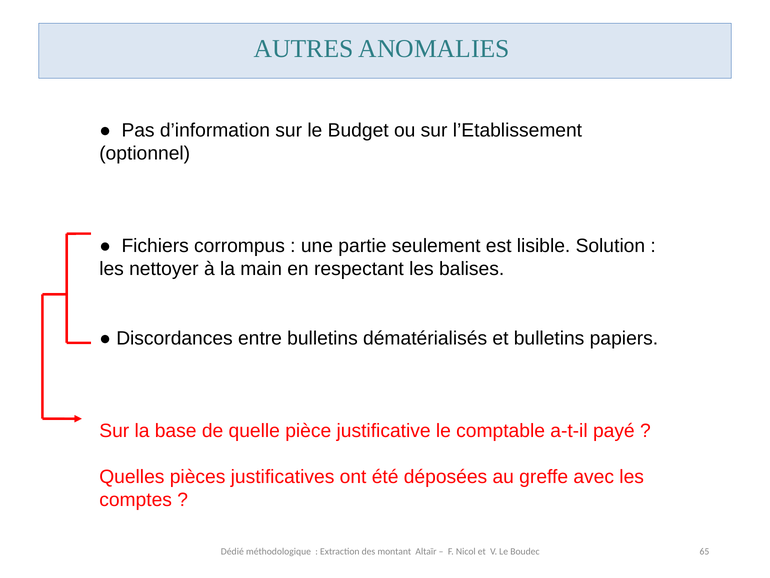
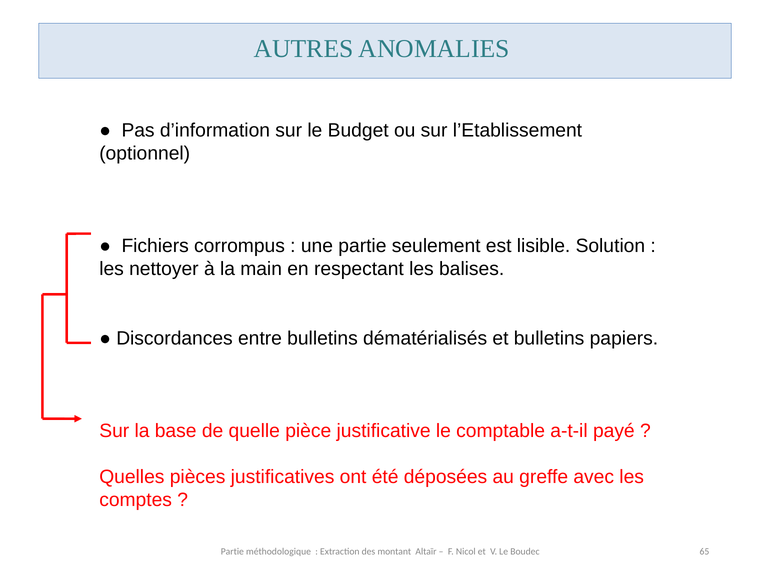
Dédié at (232, 551): Dédié -> Partie
